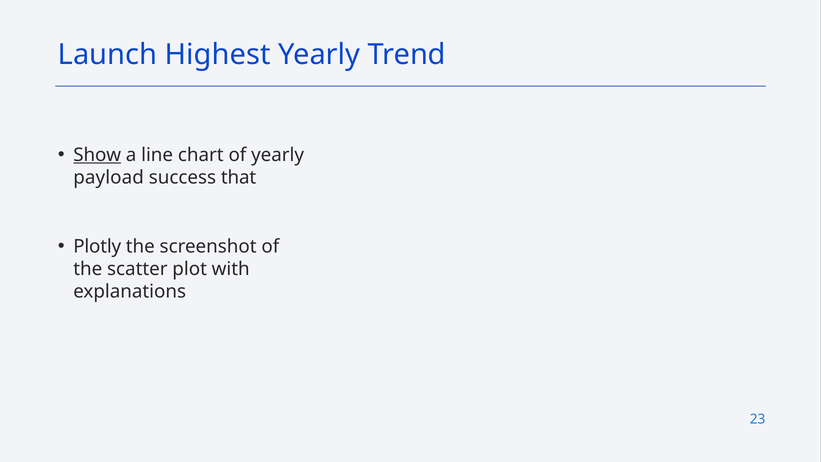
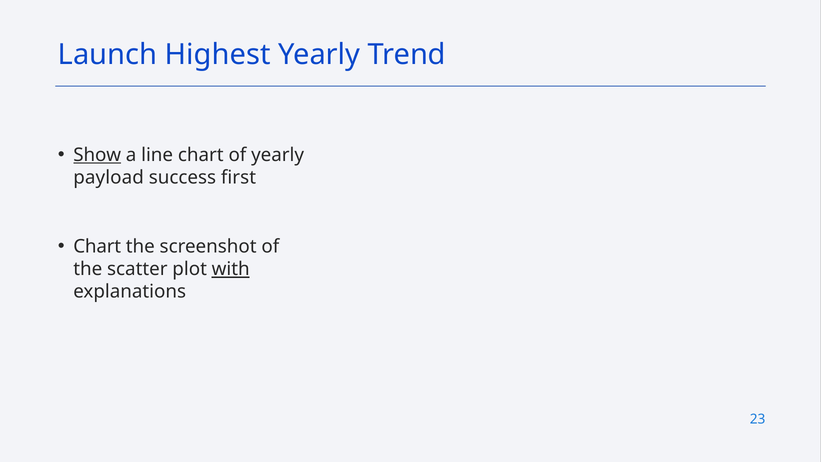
that: that -> first
Plotly at (97, 247): Plotly -> Chart
with underline: none -> present
